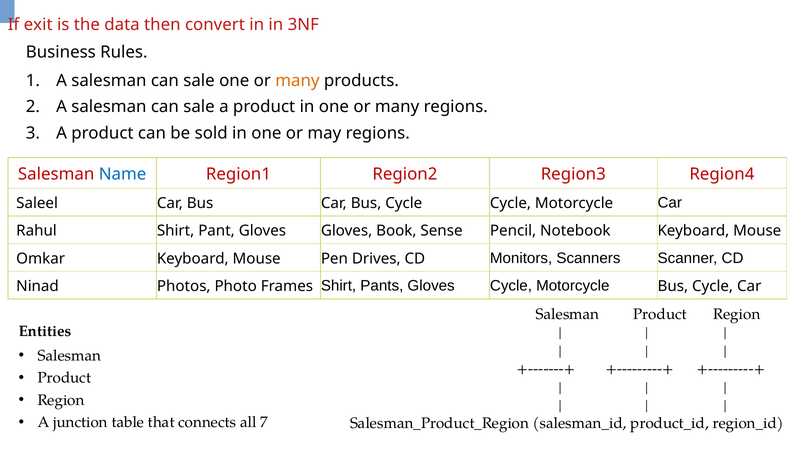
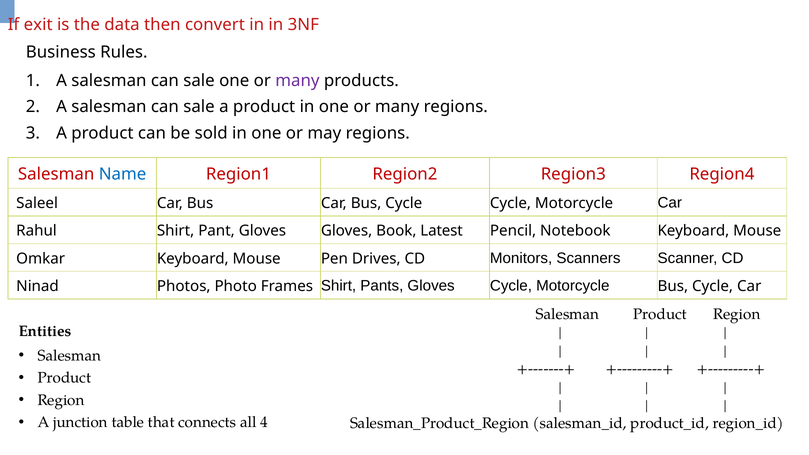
many at (297, 81) colour: orange -> purple
Sense: Sense -> Latest
7: 7 -> 4
